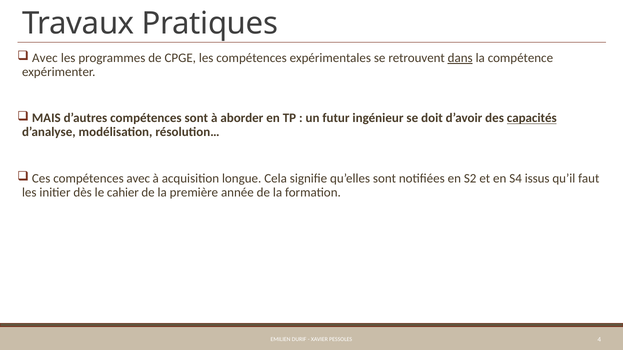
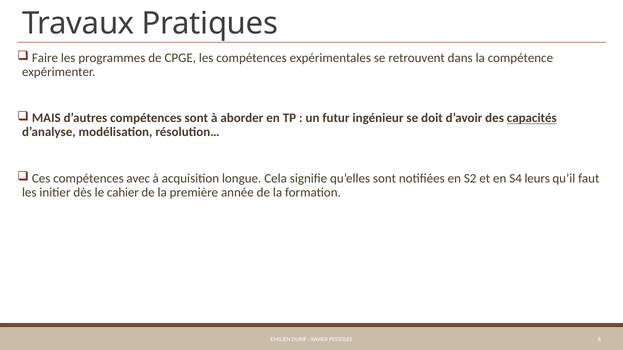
Avec at (45, 58): Avec -> Faire
dans underline: present -> none
issus: issus -> leurs
